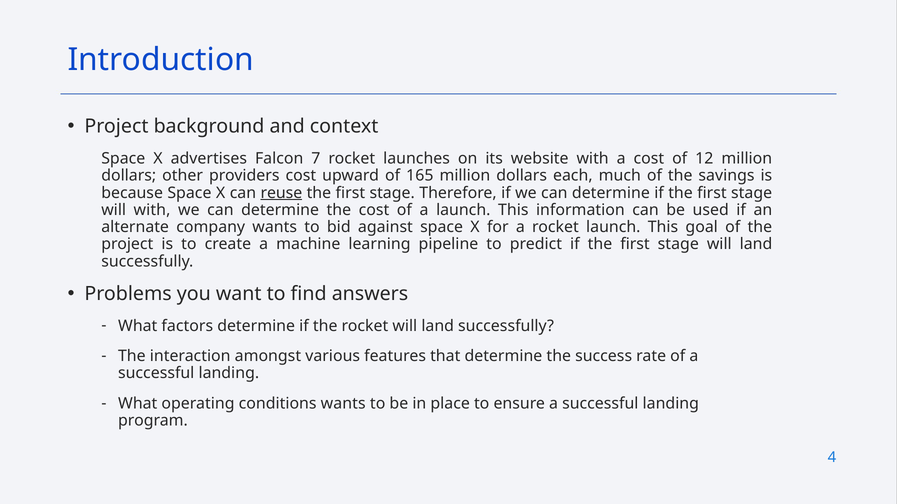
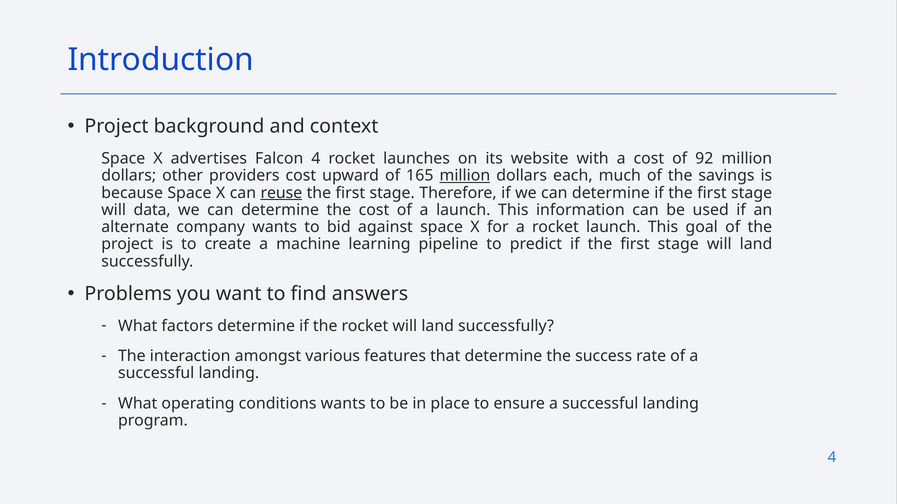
Falcon 7: 7 -> 4
12: 12 -> 92
million at (465, 176) underline: none -> present
will with: with -> data
